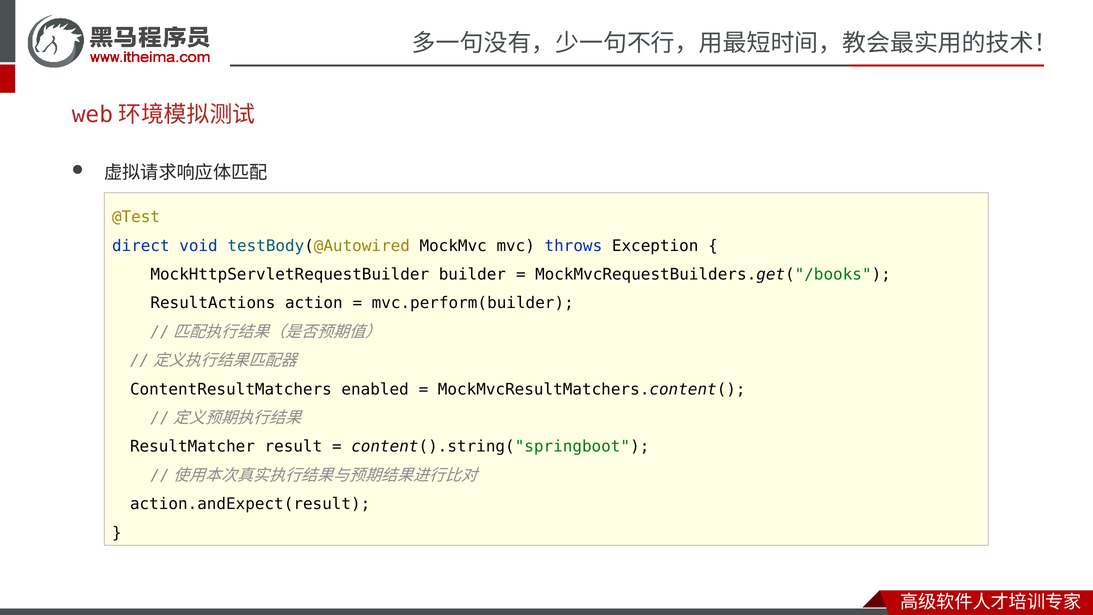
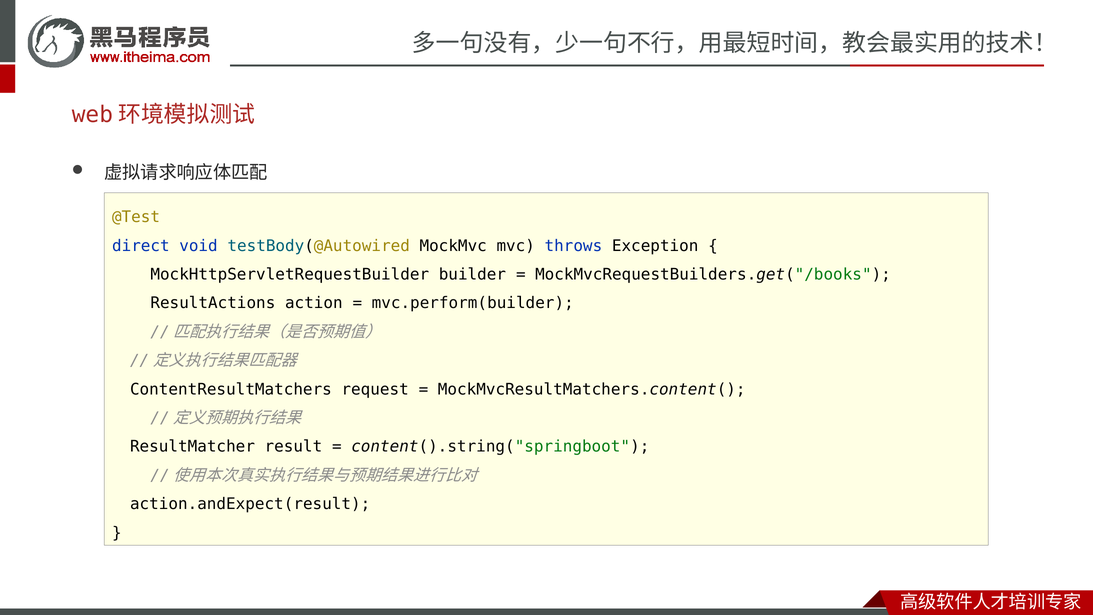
enabled: enabled -> request
